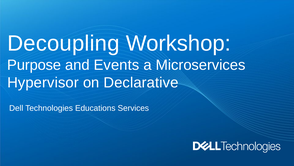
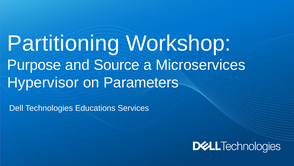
Decoupling: Decoupling -> Partitioning
Events: Events -> Source
Declarative: Declarative -> Parameters
